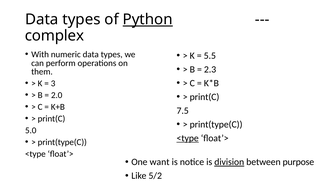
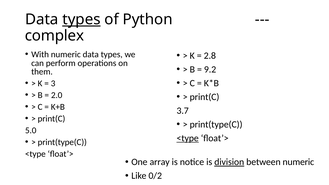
types at (81, 19) underline: none -> present
Python underline: present -> none
5.5: 5.5 -> 2.8
2.3: 2.3 -> 9.2
7.5: 7.5 -> 3.7
want: want -> array
between purpose: purpose -> numeric
5/2: 5/2 -> 0/2
